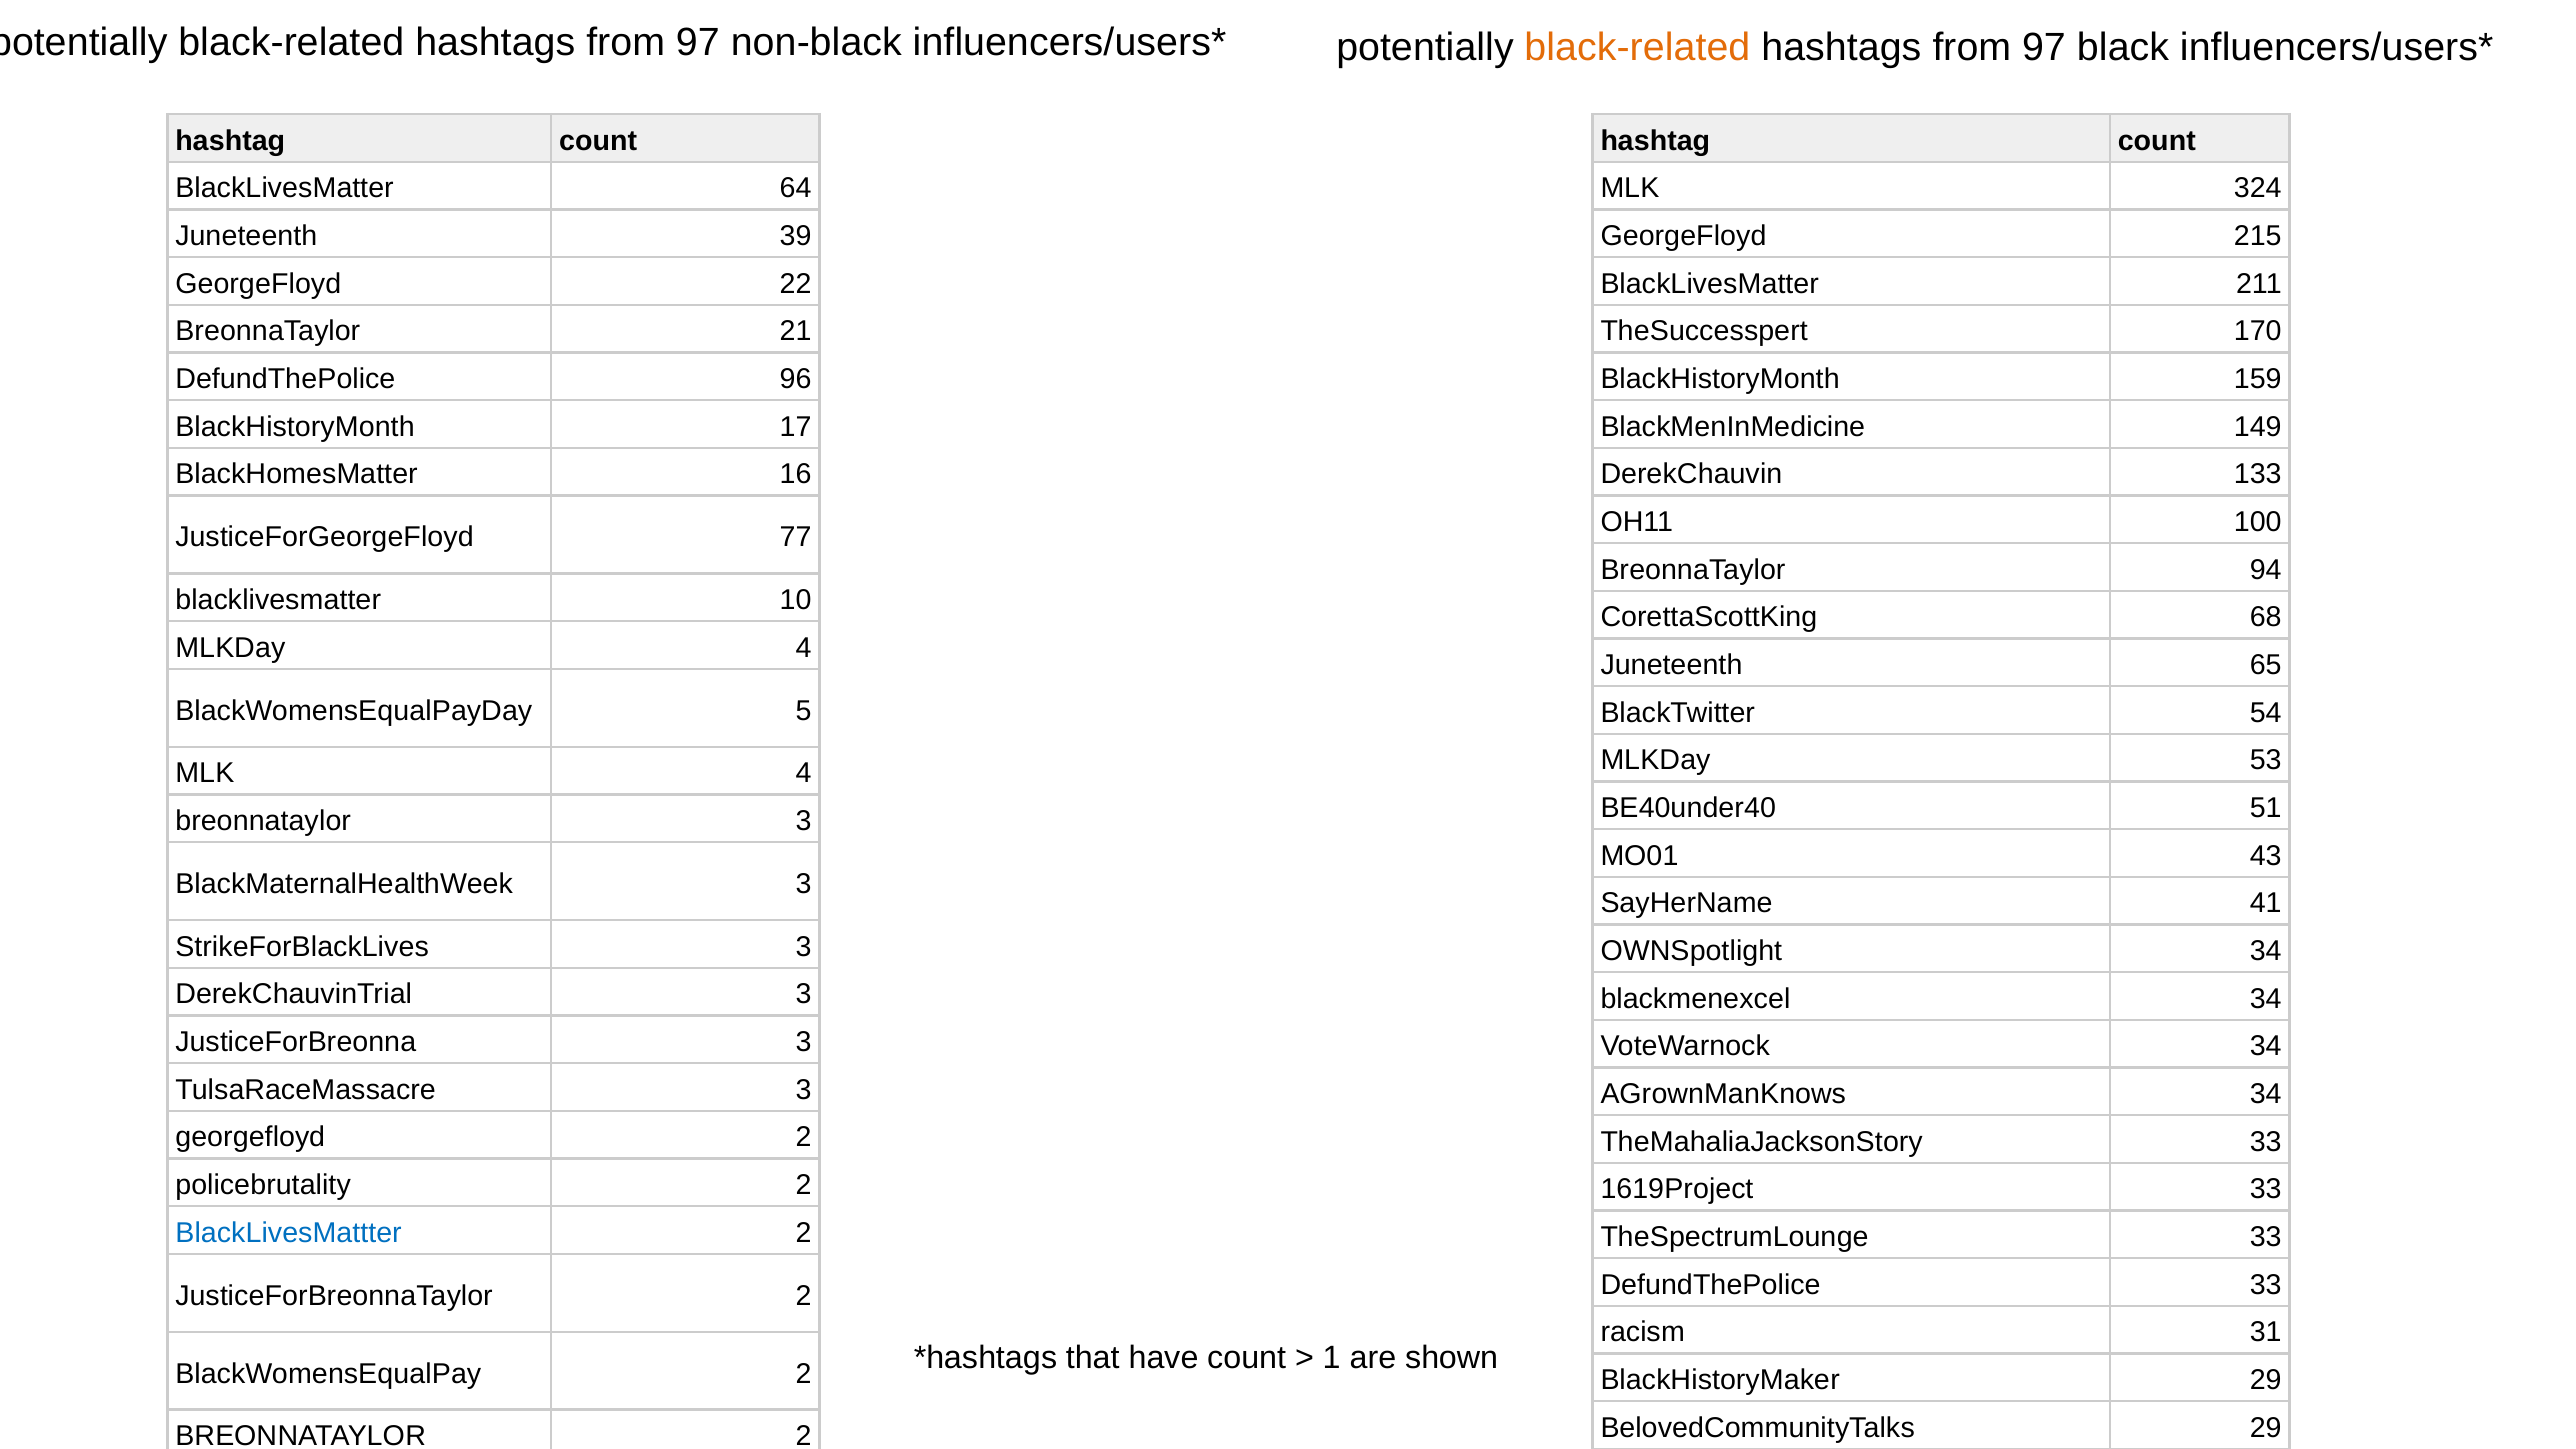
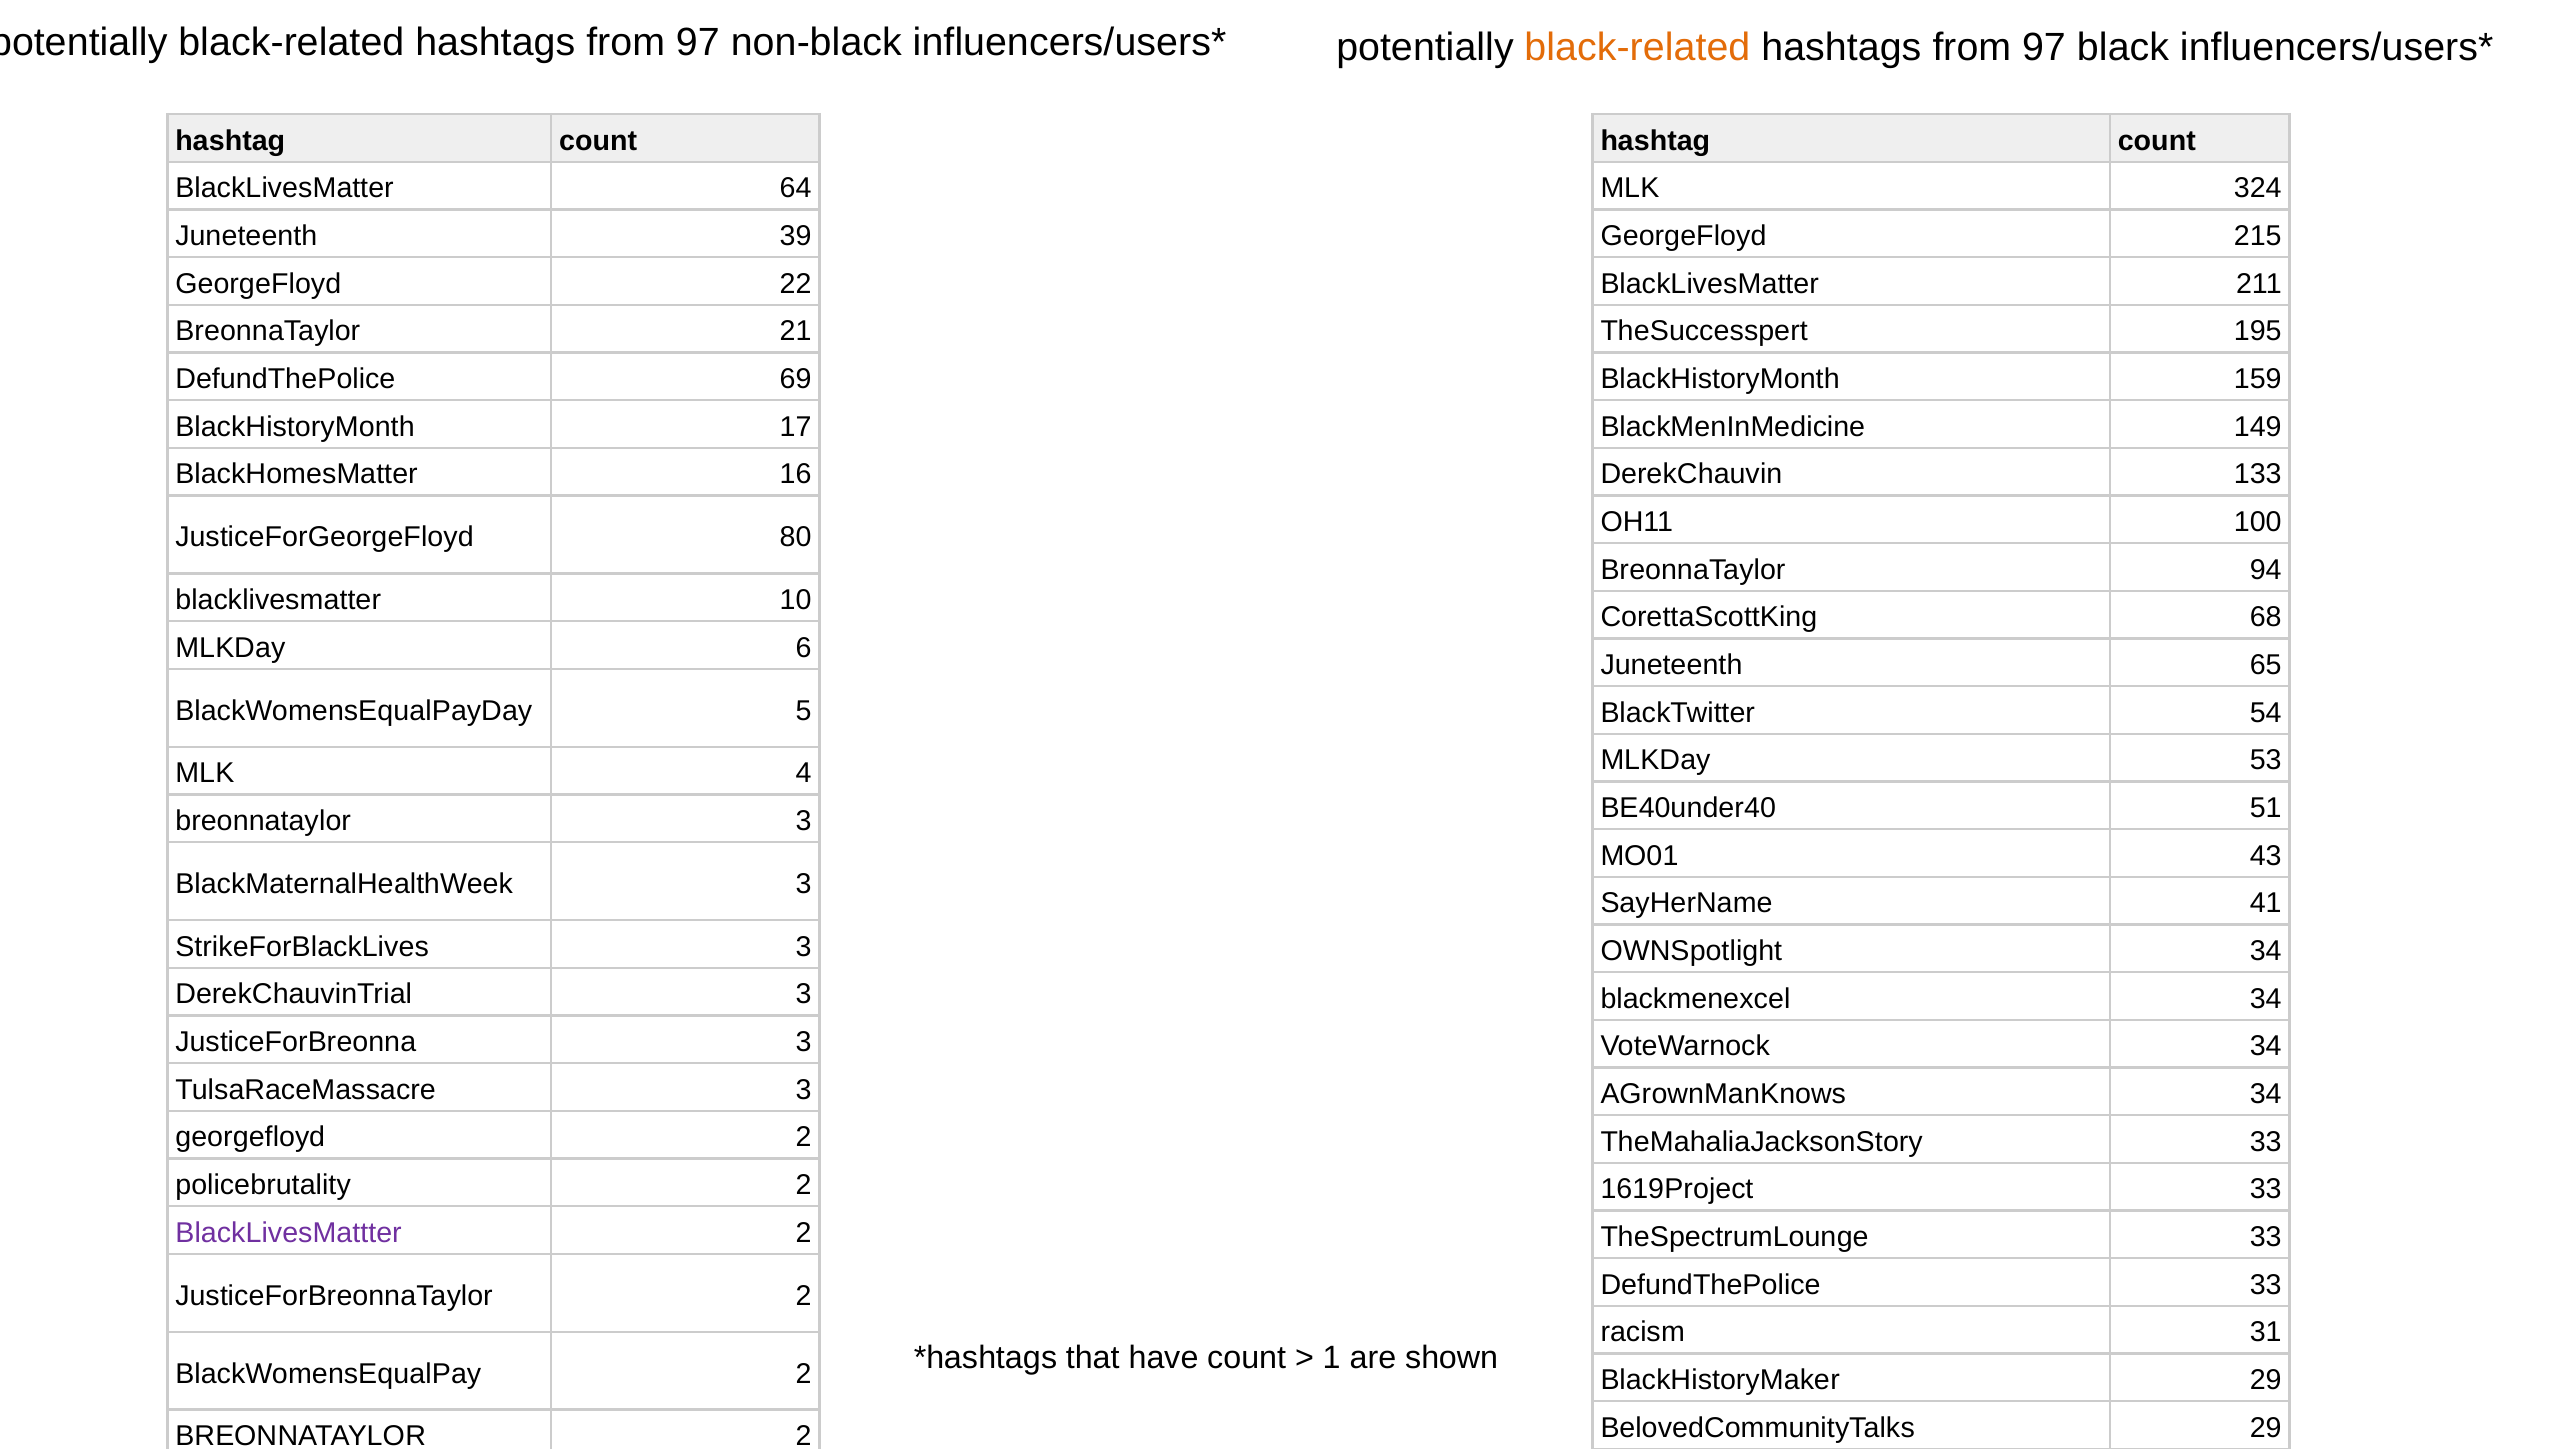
170: 170 -> 195
96: 96 -> 69
77: 77 -> 80
MLKDay 4: 4 -> 6
BlackLivesMattter colour: blue -> purple
